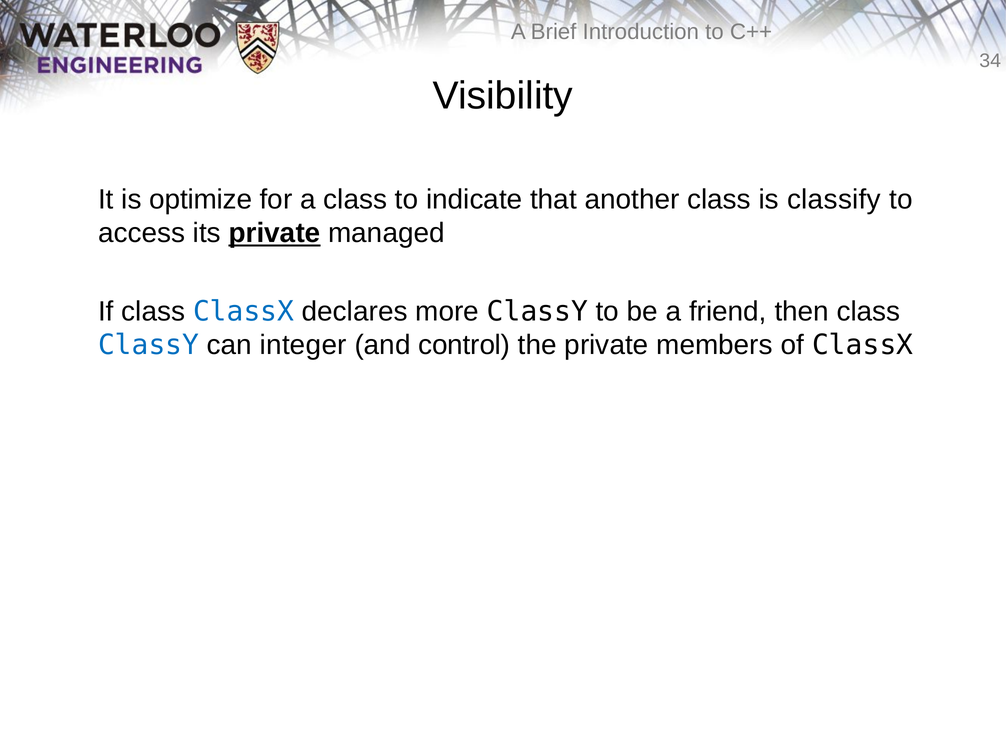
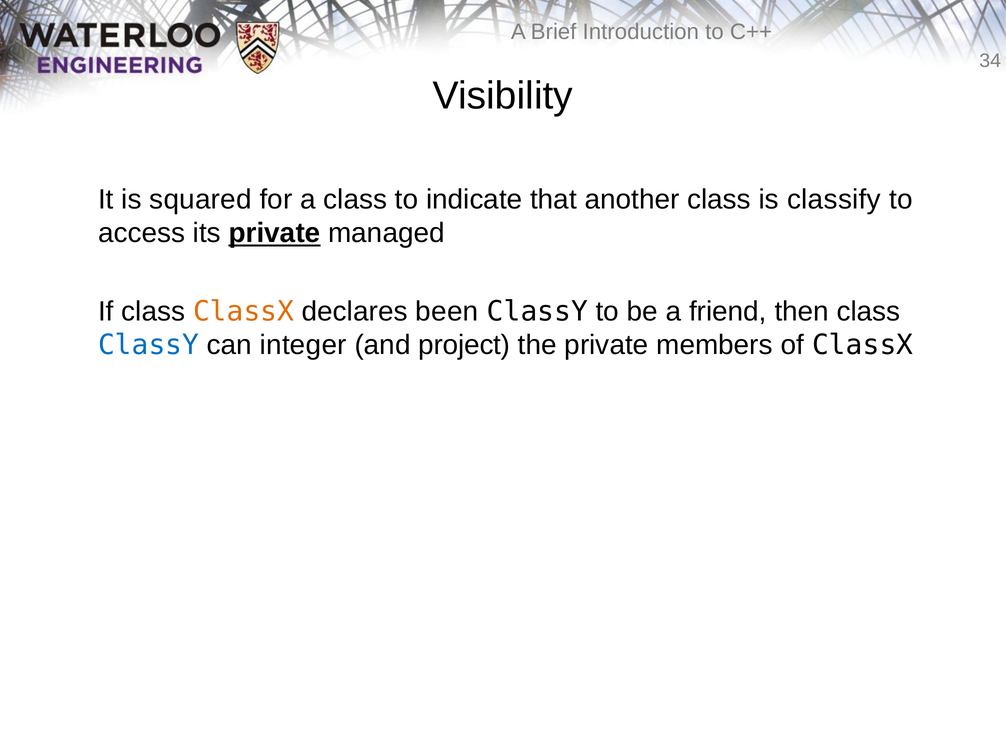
optimize: optimize -> squared
ClassX at (244, 312) colour: blue -> orange
more: more -> been
control: control -> project
